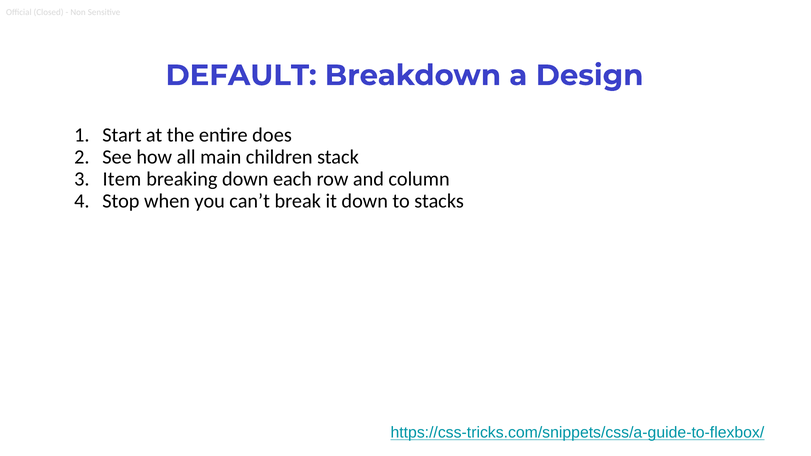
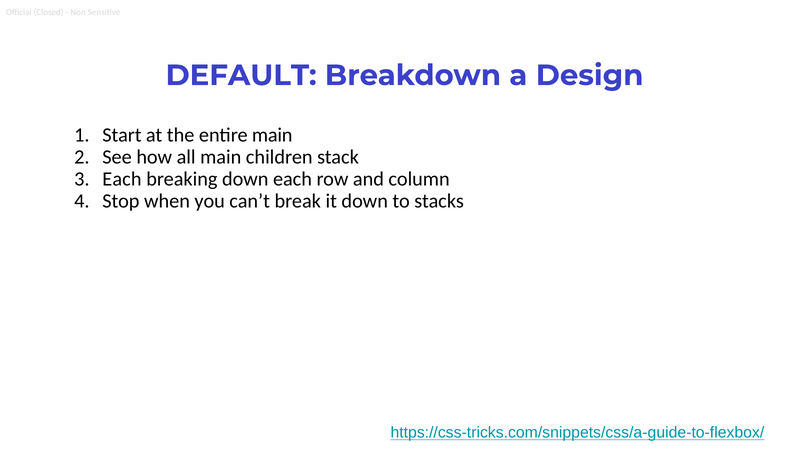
entire does: does -> main
Item at (122, 179): Item -> Each
